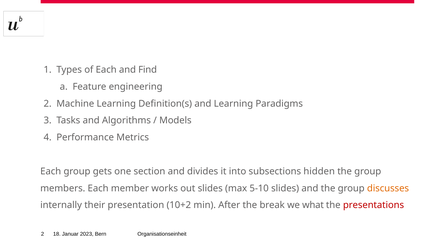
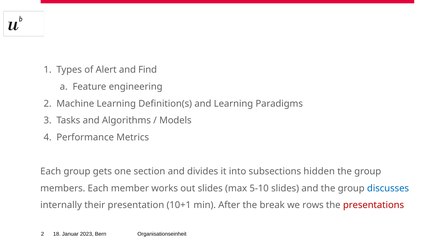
of Each: Each -> Alert
discusses colour: orange -> blue
10+2: 10+2 -> 10+1
what: what -> rows
